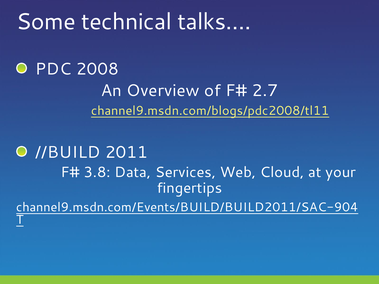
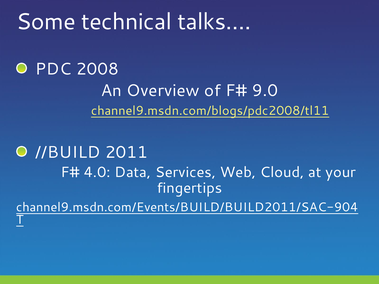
2.7: 2.7 -> 9.0
3.8: 3.8 -> 4.0
